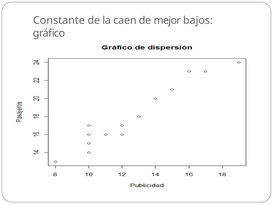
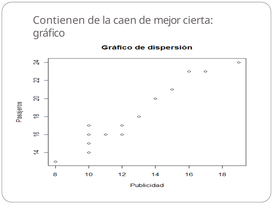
Constante: Constante -> Contienen
bajos: bajos -> cierta
